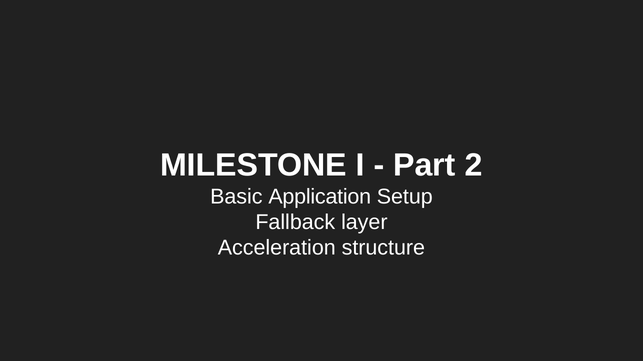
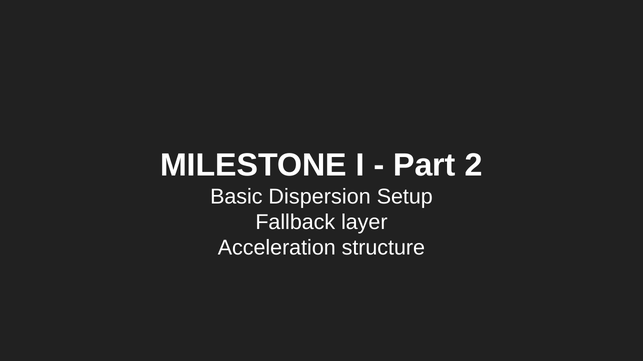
Application: Application -> Dispersion
